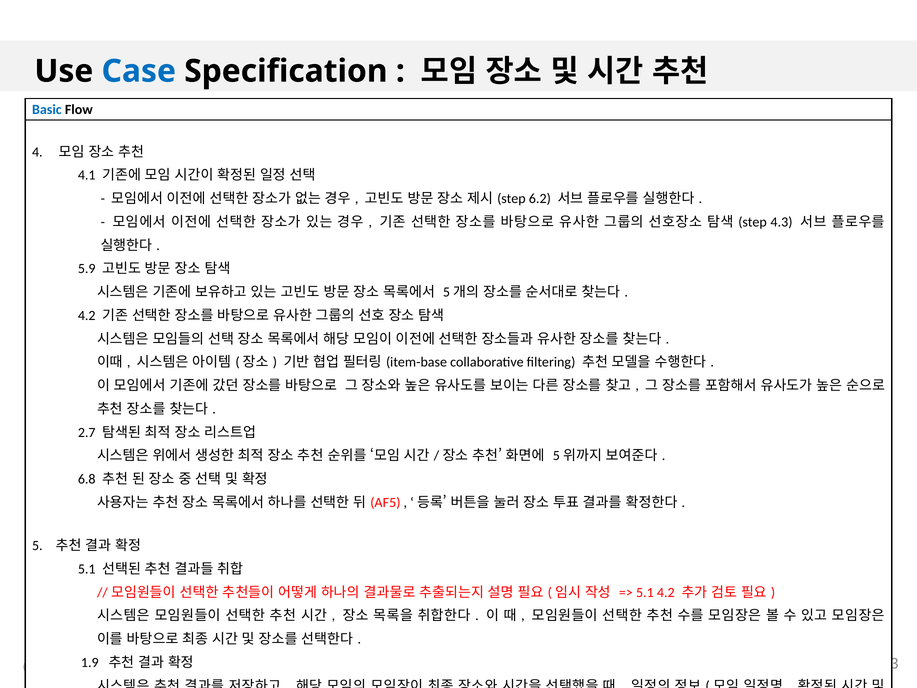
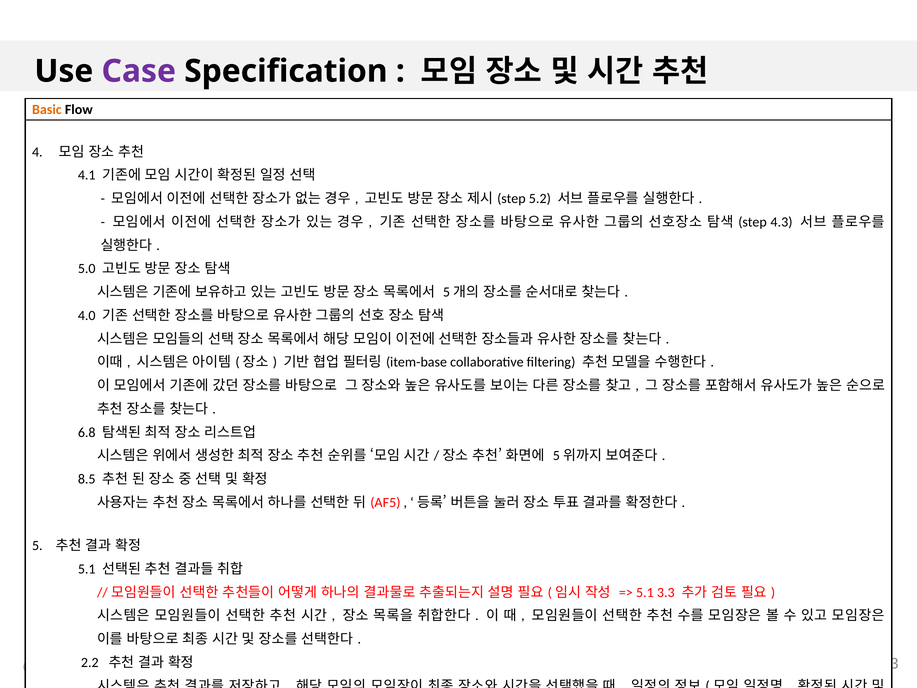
Case colour: blue -> purple
Basic colour: blue -> orange
6.2: 6.2 -> 5.2
5.9: 5.9 -> 5.0
4.2 at (87, 315): 4.2 -> 4.0
2.7: 2.7 -> 6.8
6.8: 6.8 -> 8.5
5.1 4.2: 4.2 -> 3.3
1.9: 1.9 -> 2.2
